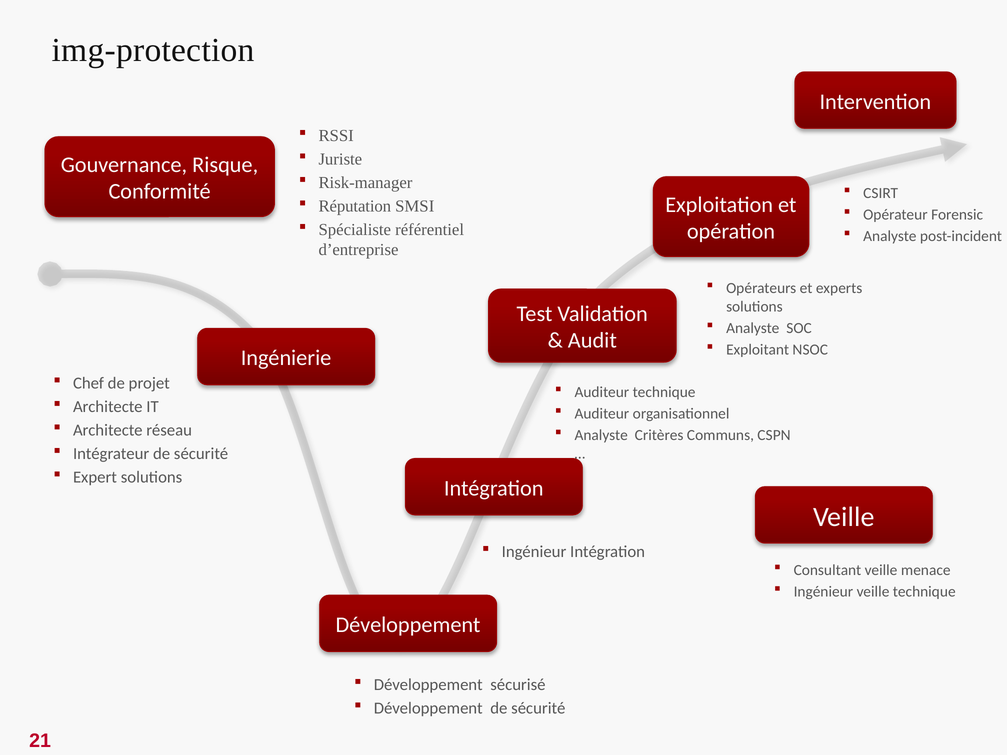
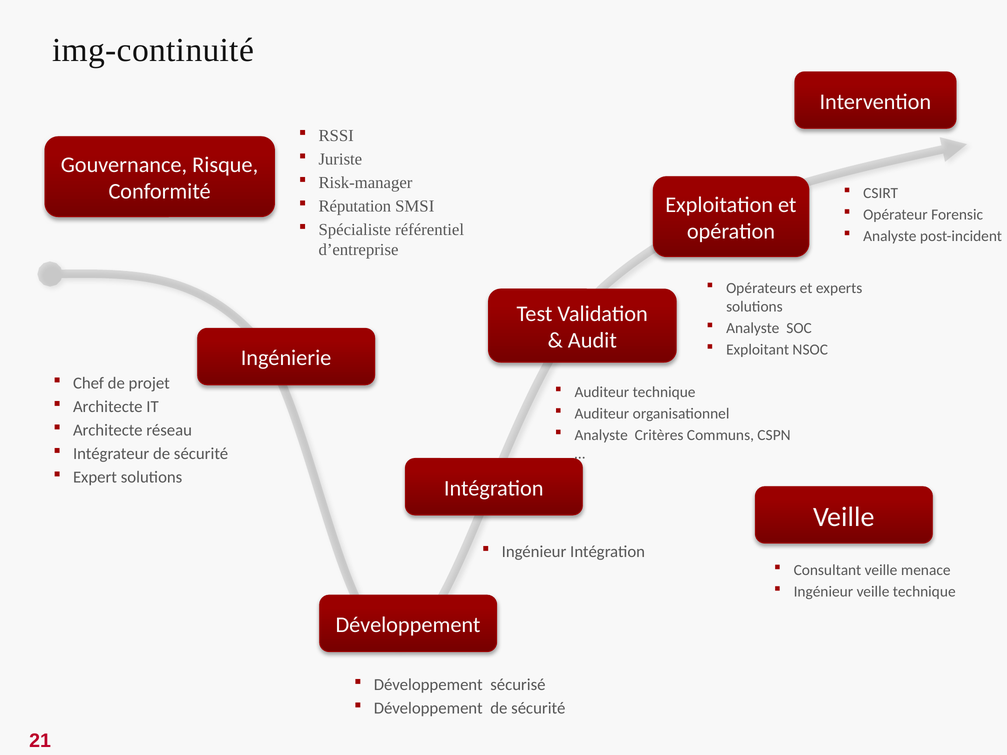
img-protection: img-protection -> img-continuité
